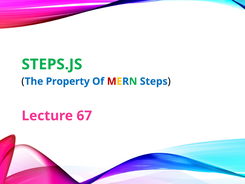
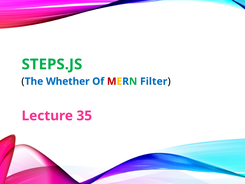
Property: Property -> Whether
Steps: Steps -> Filter
67: 67 -> 35
